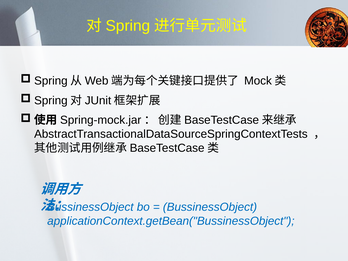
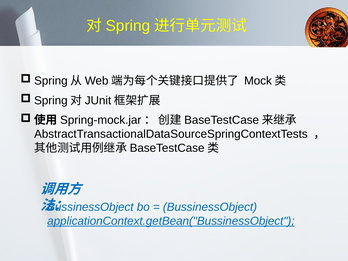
applicationContext.getBean("BussinessObject underline: none -> present
